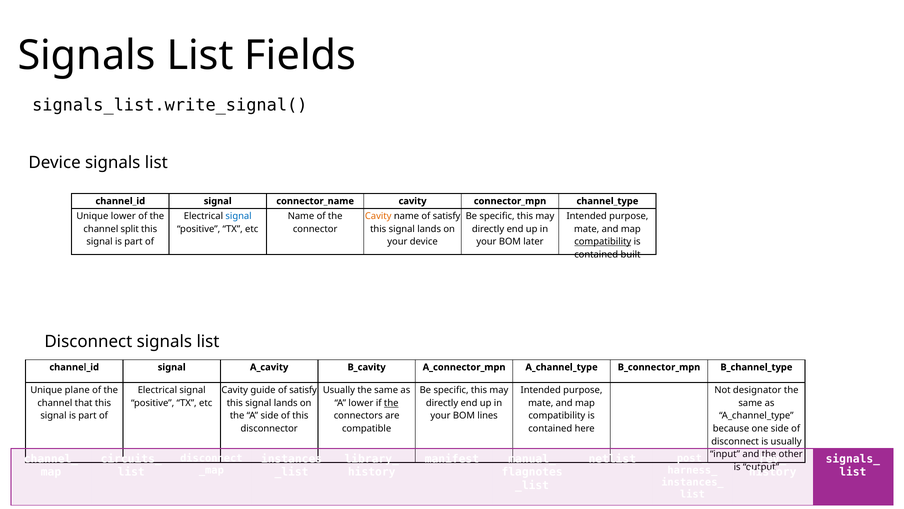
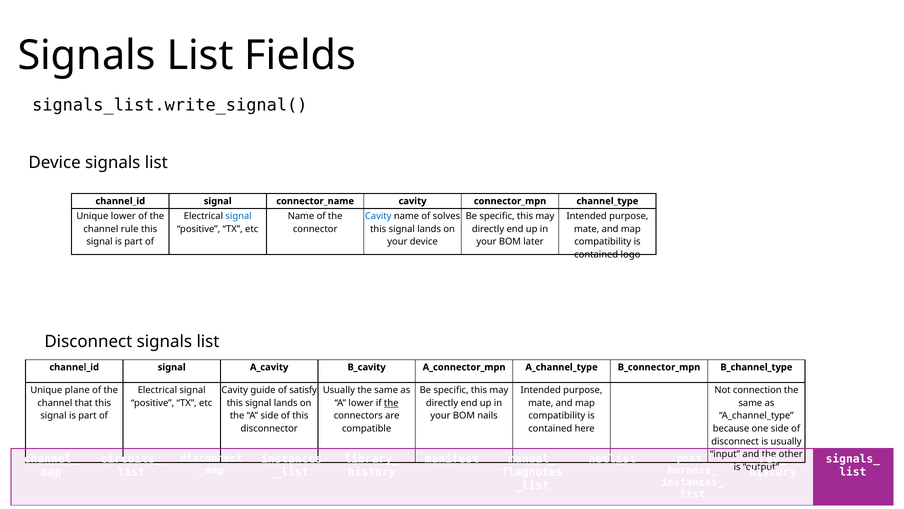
Cavity at (378, 216) colour: orange -> blue
name of satisfy: satisfy -> solves
split: split -> rule
compatibility at (603, 242) underline: present -> none
built: built -> logo
designator: designator -> connection
lines: lines -> nails
